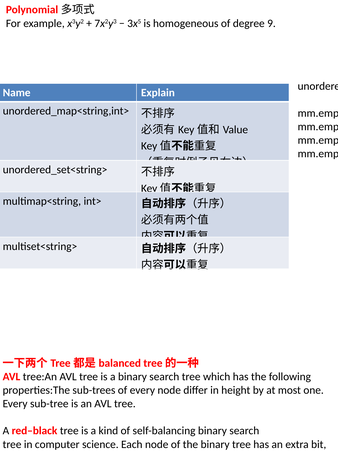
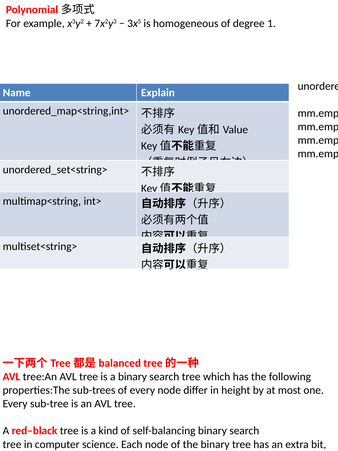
degree 9: 9 -> 1
